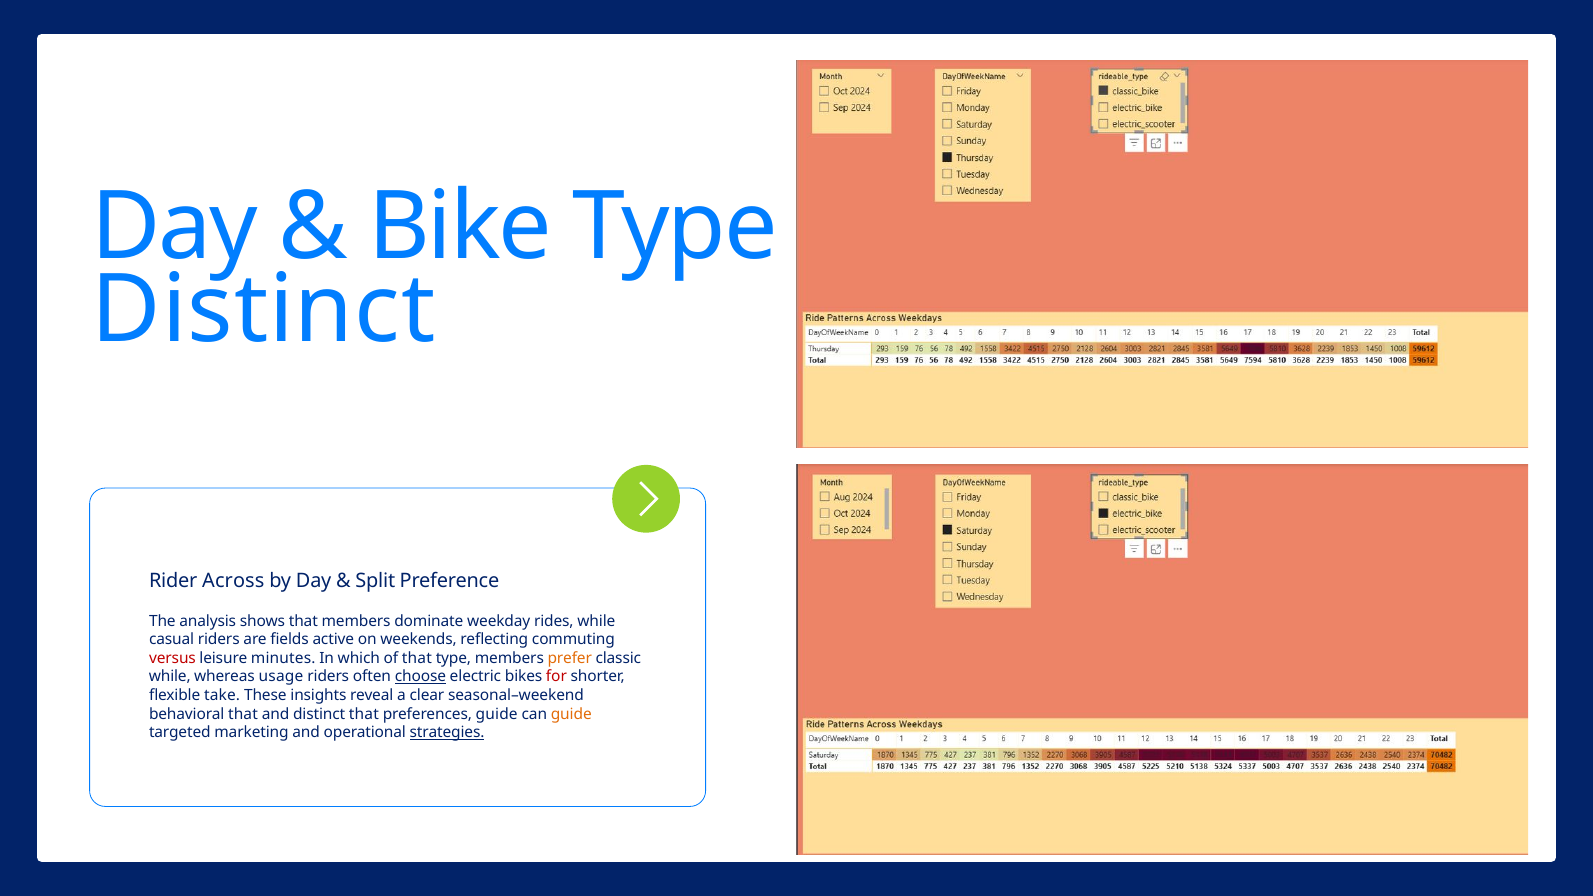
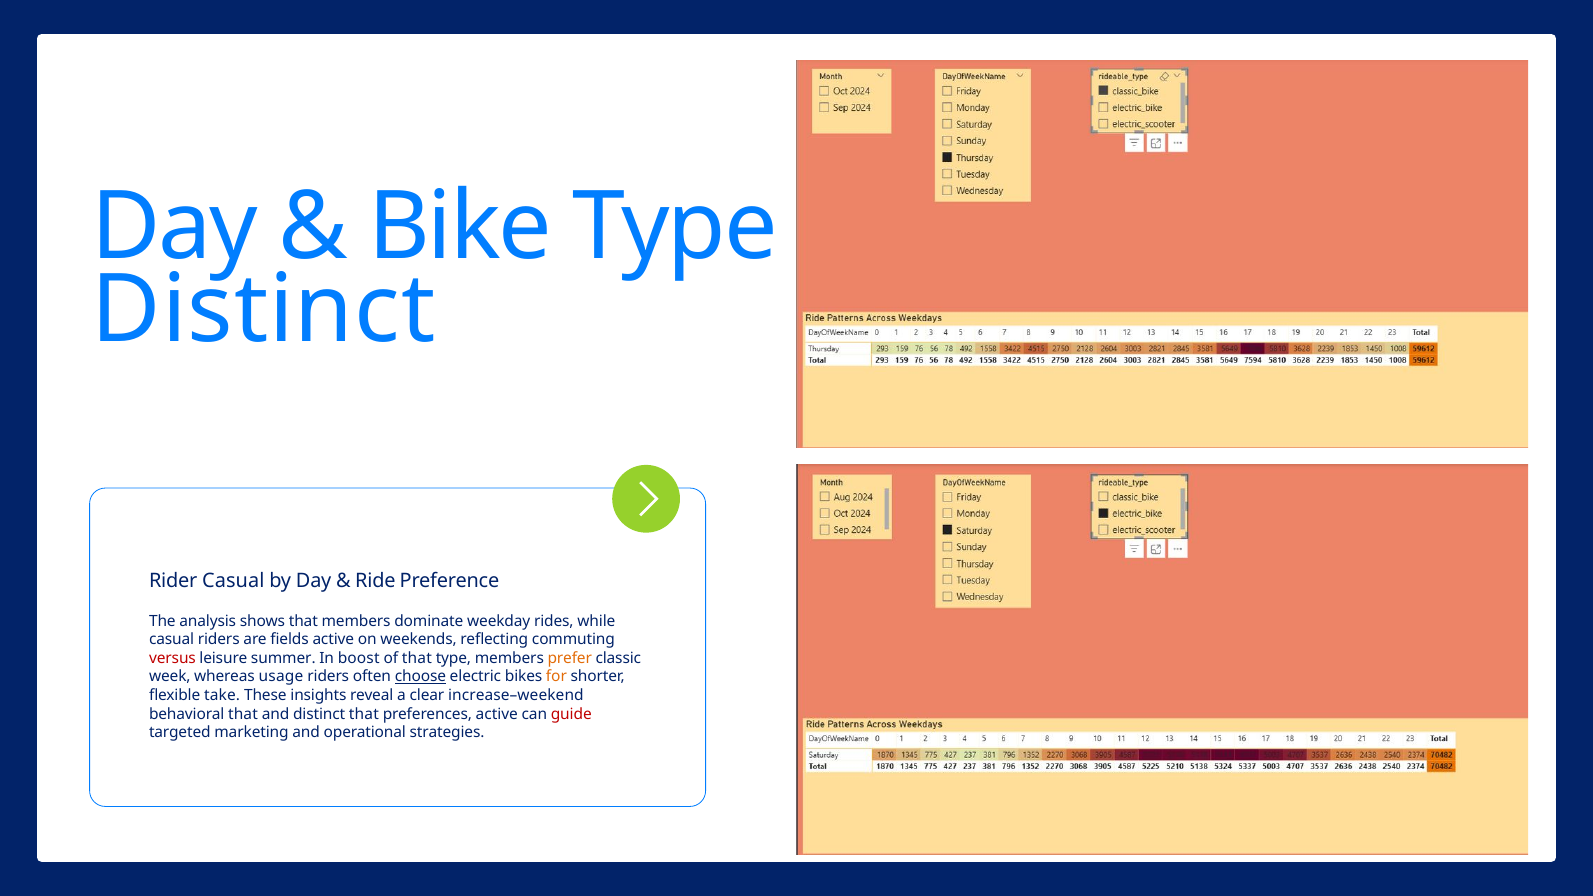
Rider Across: Across -> Casual
Split: Split -> Ride
minutes: minutes -> summer
which: which -> boost
while at (170, 677): while -> week
for colour: red -> orange
seasonal–weekend: seasonal–weekend -> increase–weekend
preferences guide: guide -> active
guide at (571, 714) colour: orange -> red
strategies underline: present -> none
